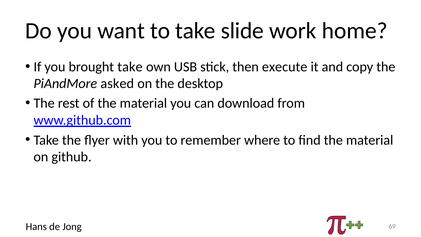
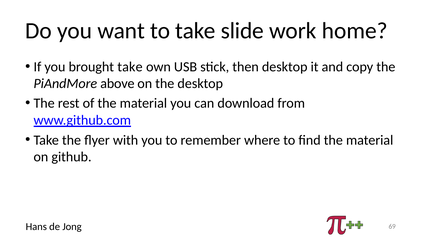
then execute: execute -> desktop
asked: asked -> above
